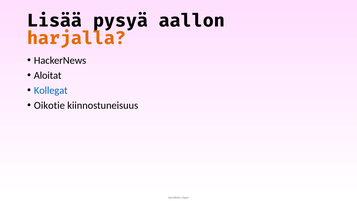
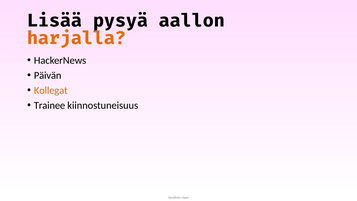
Aloitat: Aloitat -> Päivän
Kollegat colour: blue -> orange
Oikotie: Oikotie -> Trainee
